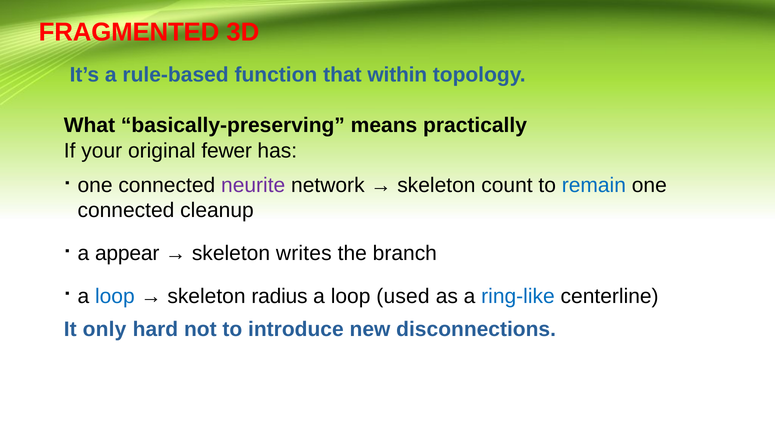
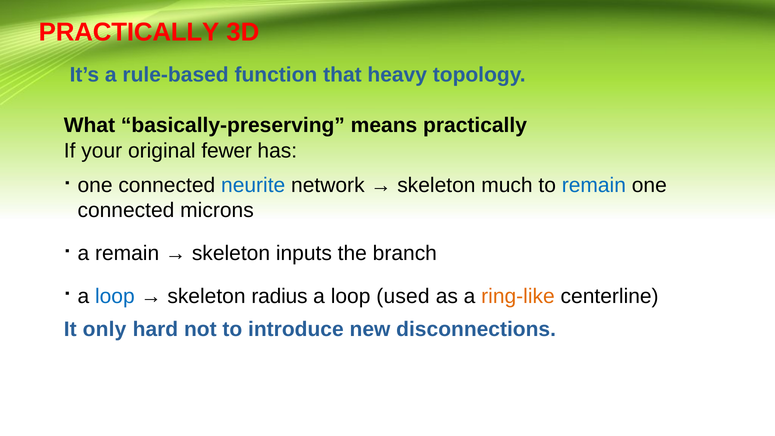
FRAGMENTED at (129, 32): FRAGMENTED -> PRACTICALLY
within: within -> heavy
neurite colour: purple -> blue
count: count -> much
cleanup: cleanup -> microns
a appear: appear -> remain
writes: writes -> inputs
ring-like colour: blue -> orange
